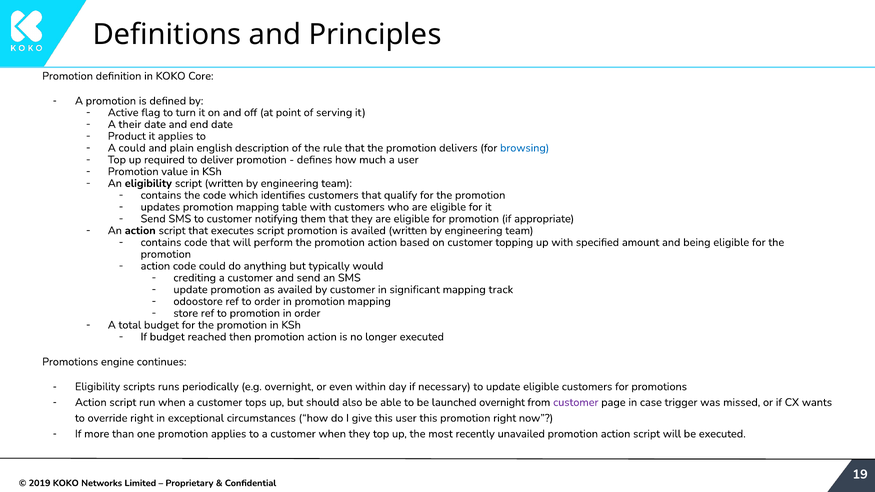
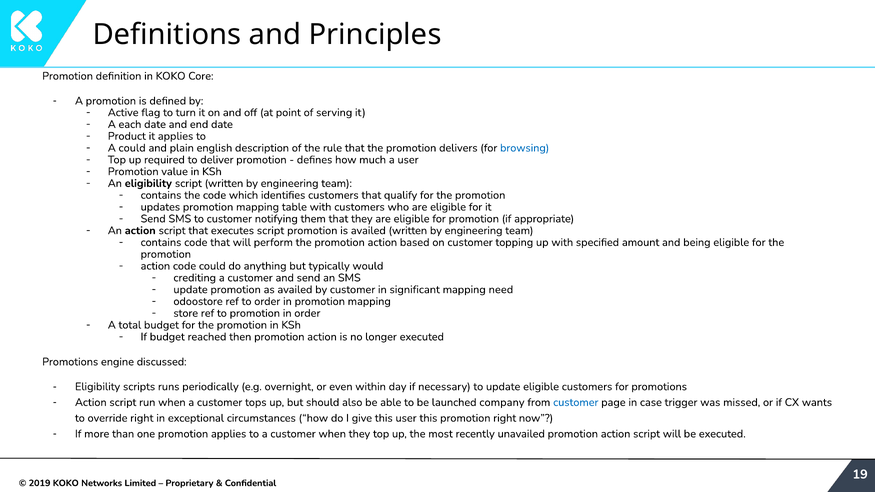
their: their -> each
track: track -> need
continues: continues -> discussed
launched overnight: overnight -> company
customer at (576, 402) colour: purple -> blue
